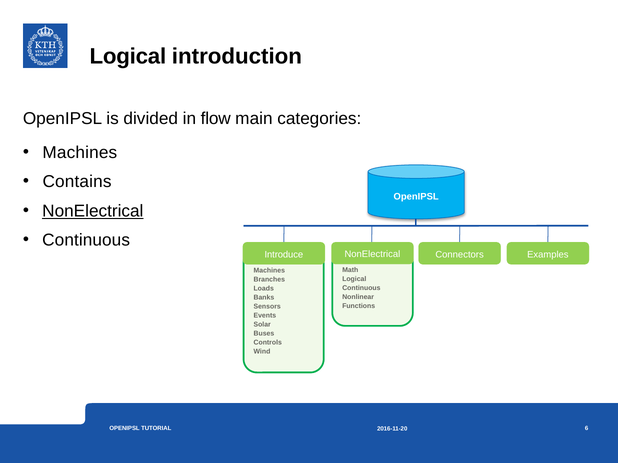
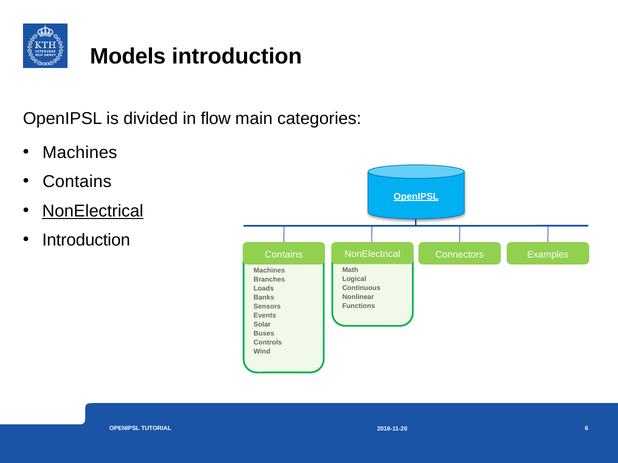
Logical at (128, 56): Logical -> Models
OpenIPSL at (416, 197) underline: none -> present
Continuous at (86, 240): Continuous -> Introduction
Introduce at (284, 255): Introduce -> Contains
